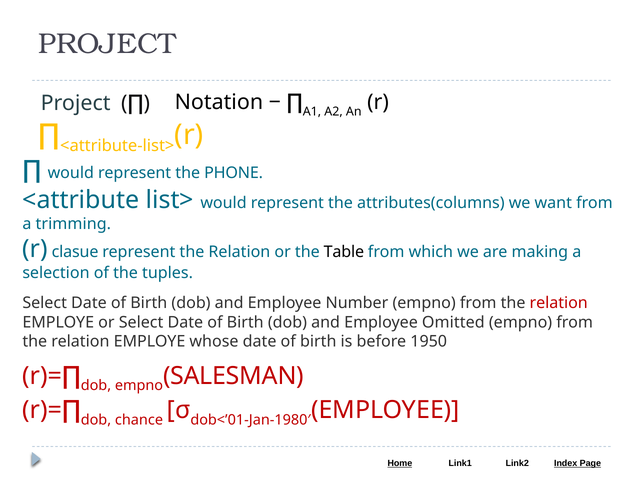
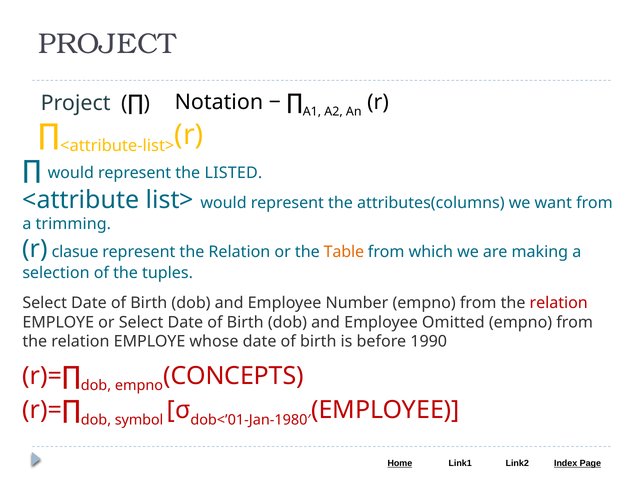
PHONE: PHONE -> LISTED
Table colour: black -> orange
1950: 1950 -> 1990
SALESMAN: SALESMAN -> CONCEPTS
chance: chance -> symbol
